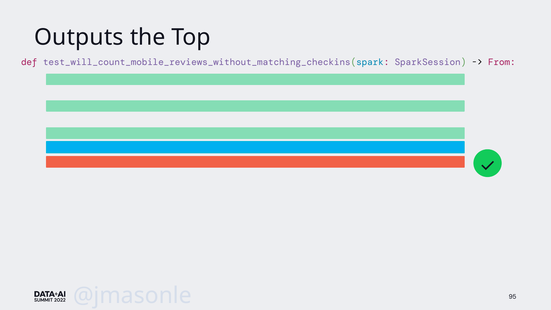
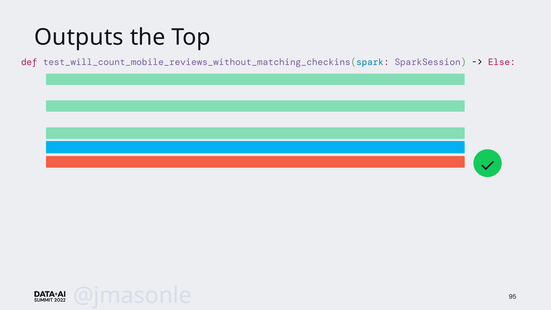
From: From -> Else
